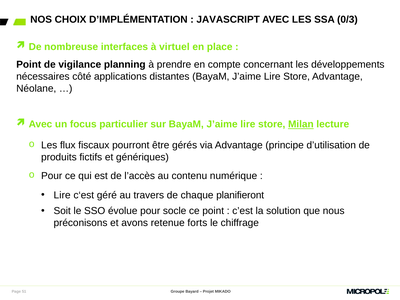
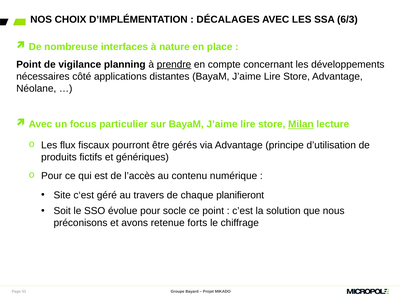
JAVASCRIPT: JAVASCRIPT -> DÉCALAGES
0/3: 0/3 -> 6/3
virtuel: virtuel -> nature
prendre underline: none -> present
Lire at (62, 195): Lire -> Site
